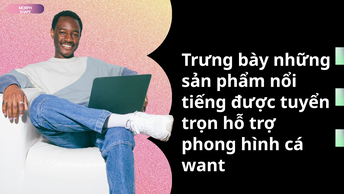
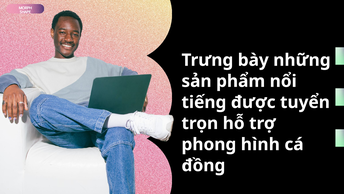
want: want -> đồng
